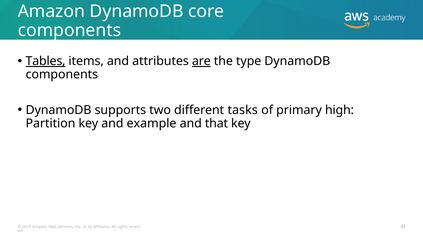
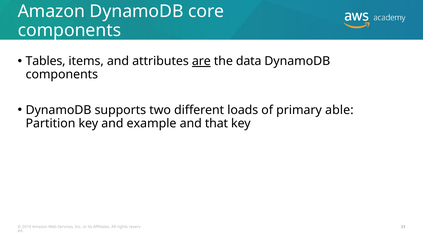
Tables underline: present -> none
type: type -> data
tasks: tasks -> loads
high: high -> able
